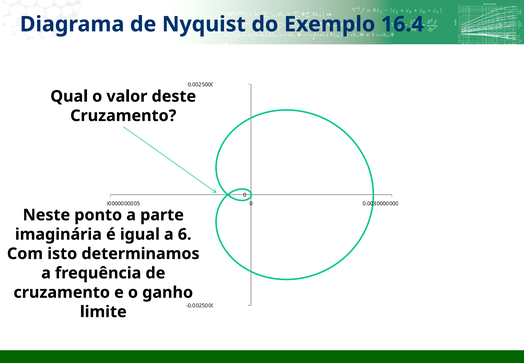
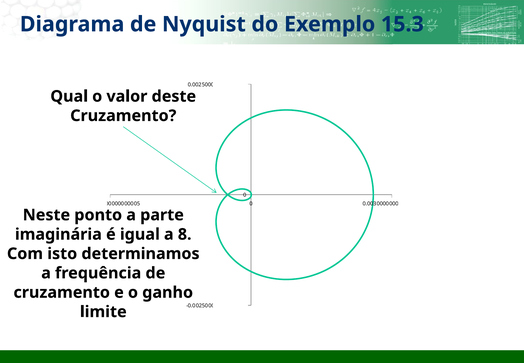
16.4: 16.4 -> 15.3
6: 6 -> 8
